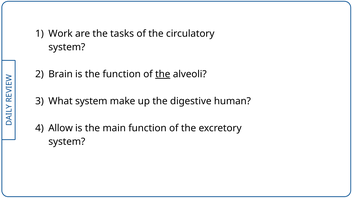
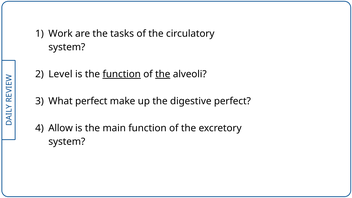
Brain: Brain -> Level
function at (122, 74) underline: none -> present
What system: system -> perfect
digestive human: human -> perfect
